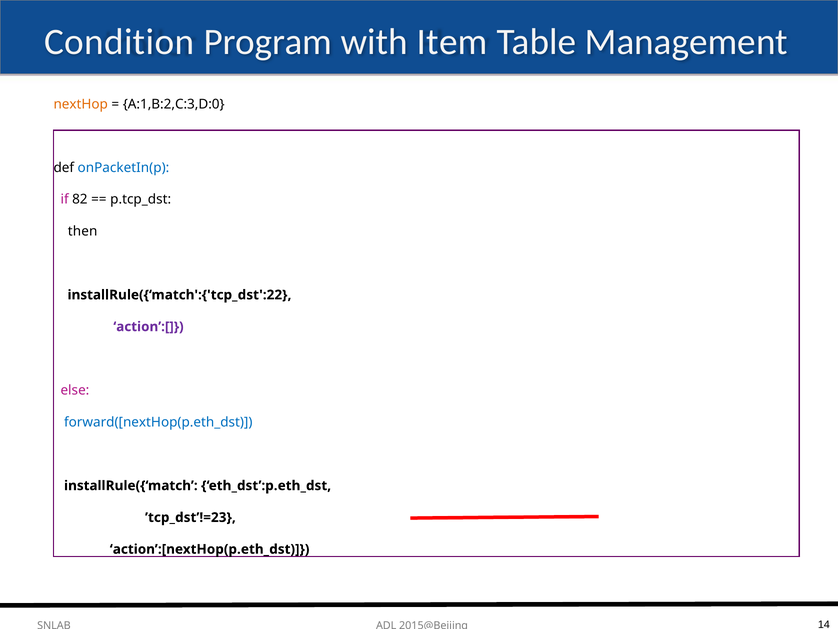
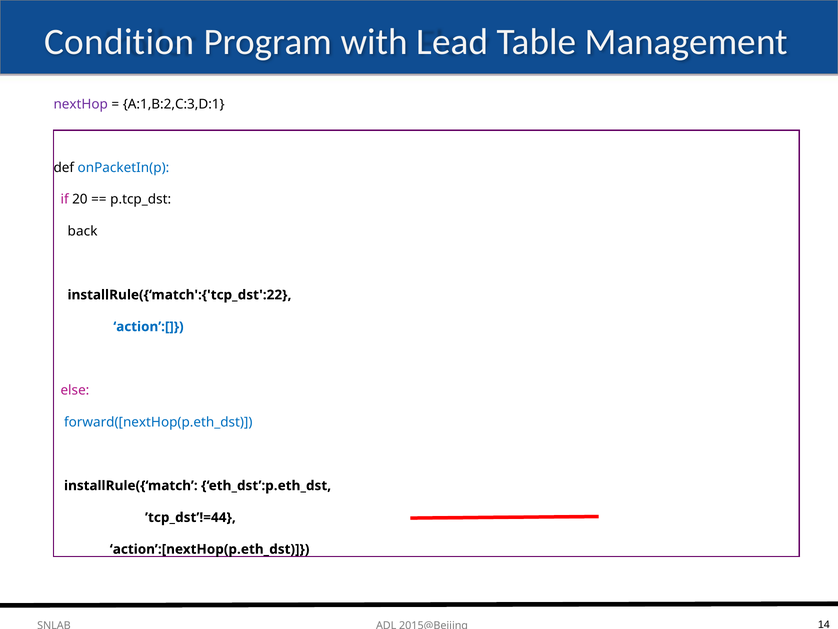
Item: Item -> Lead
nextHop colour: orange -> purple
A:1,B:2,C:3,D:0: A:1,B:2,C:3,D:0 -> A:1,B:2,C:3,D:1
82: 82 -> 20
then: then -> back
action’:[ colour: purple -> blue
’tcp_dst’!=23: ’tcp_dst’!=23 -> ’tcp_dst’!=44
